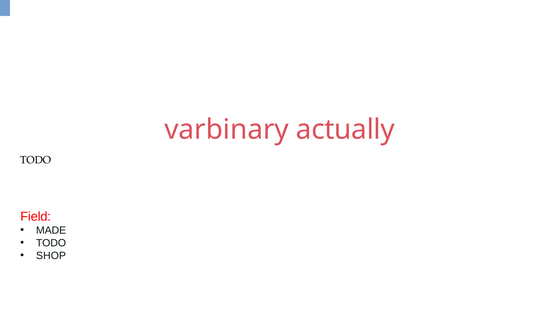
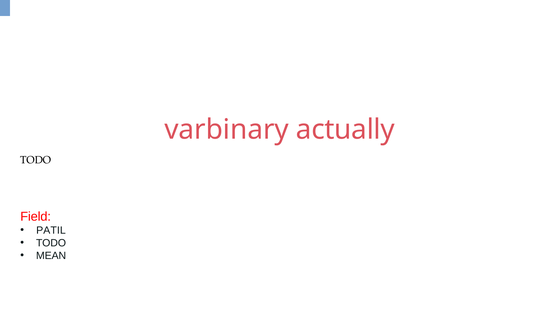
MADE: MADE -> PATIL
SHOP: SHOP -> MEAN
